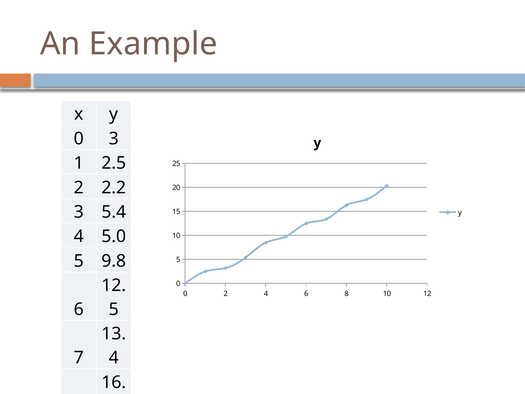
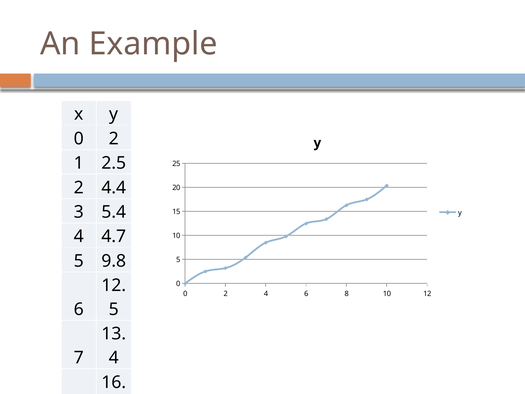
3 at (114, 139): 3 -> 2
2.2: 2.2 -> 4.4
5.0: 5.0 -> 4.7
